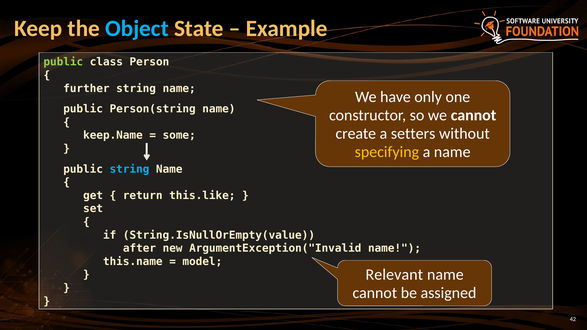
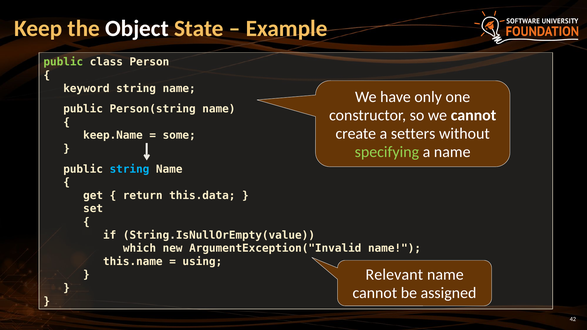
Object colour: light blue -> white
further: further -> keyword
specifying colour: yellow -> light green
this.like: this.like -> this.data
after: after -> which
model: model -> using
